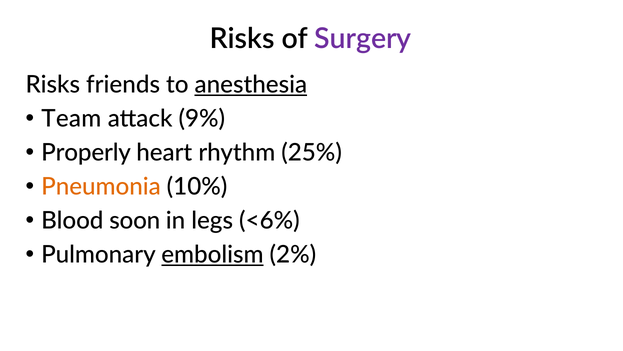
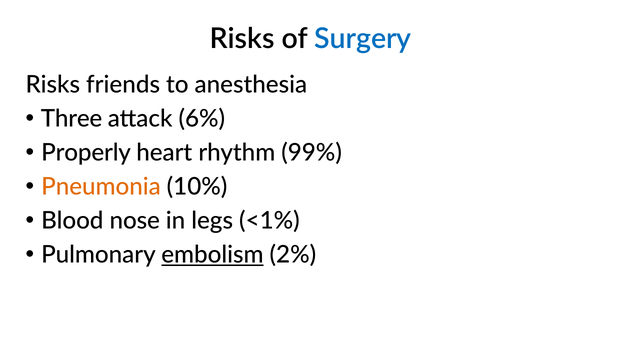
Surgery colour: purple -> blue
anesthesia underline: present -> none
Team: Team -> Three
9%: 9% -> 6%
25%: 25% -> 99%
soon: soon -> nose
<6%: <6% -> <1%
